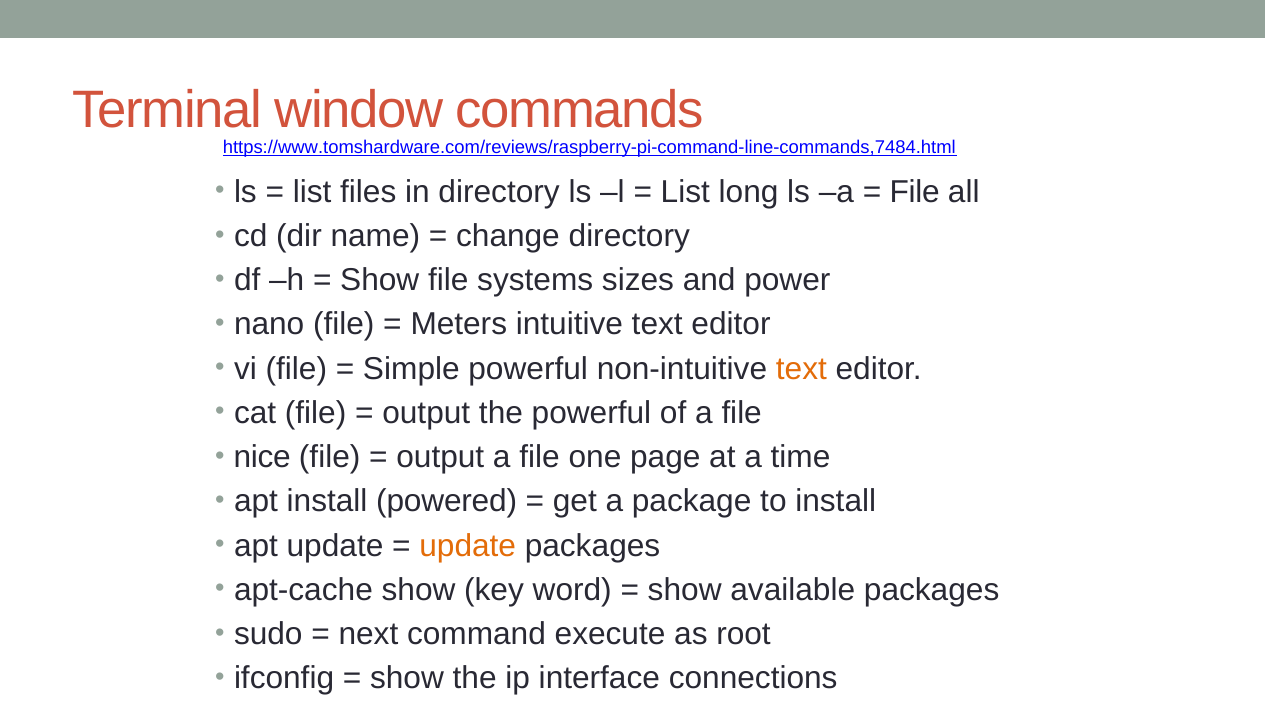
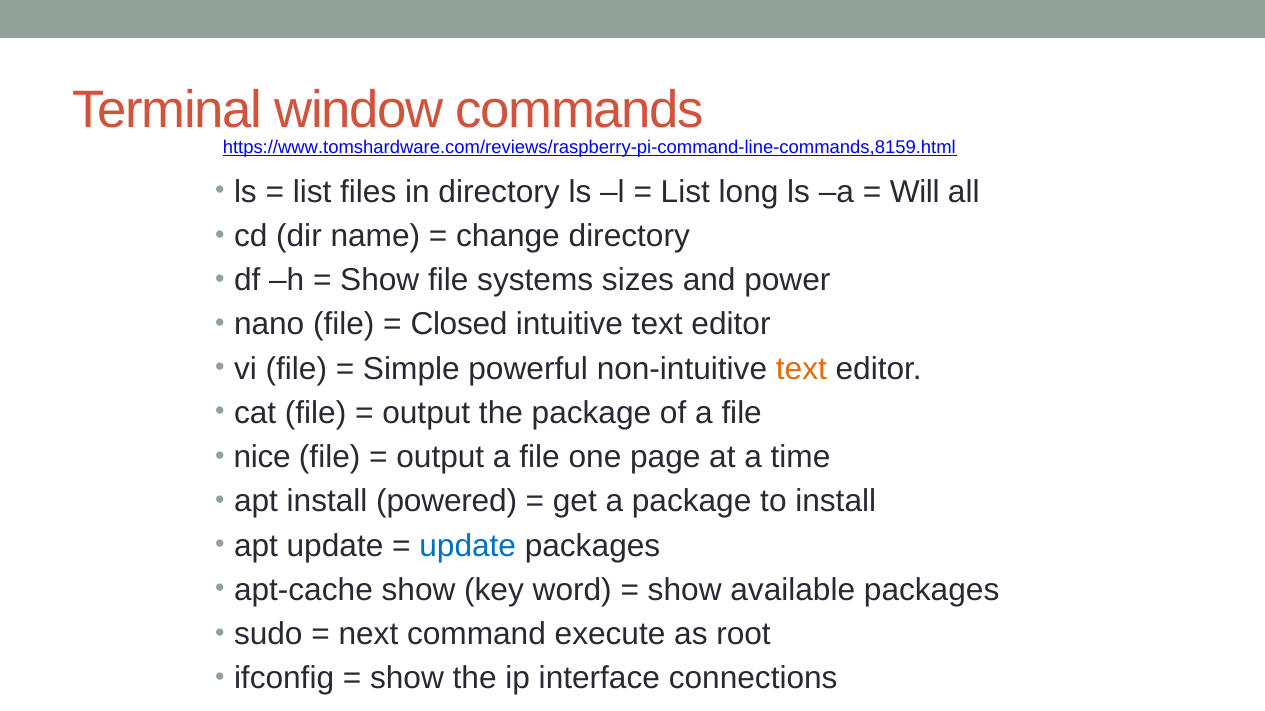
https://www.tomshardware.com/reviews/raspberry-pi-command-line-commands,7484.html: https://www.tomshardware.com/reviews/raspberry-pi-command-line-commands,7484.html -> https://www.tomshardware.com/reviews/raspberry-pi-command-line-commands,8159.html
File at (915, 192): File -> Will
Meters: Meters -> Closed
the powerful: powerful -> package
update at (468, 546) colour: orange -> blue
